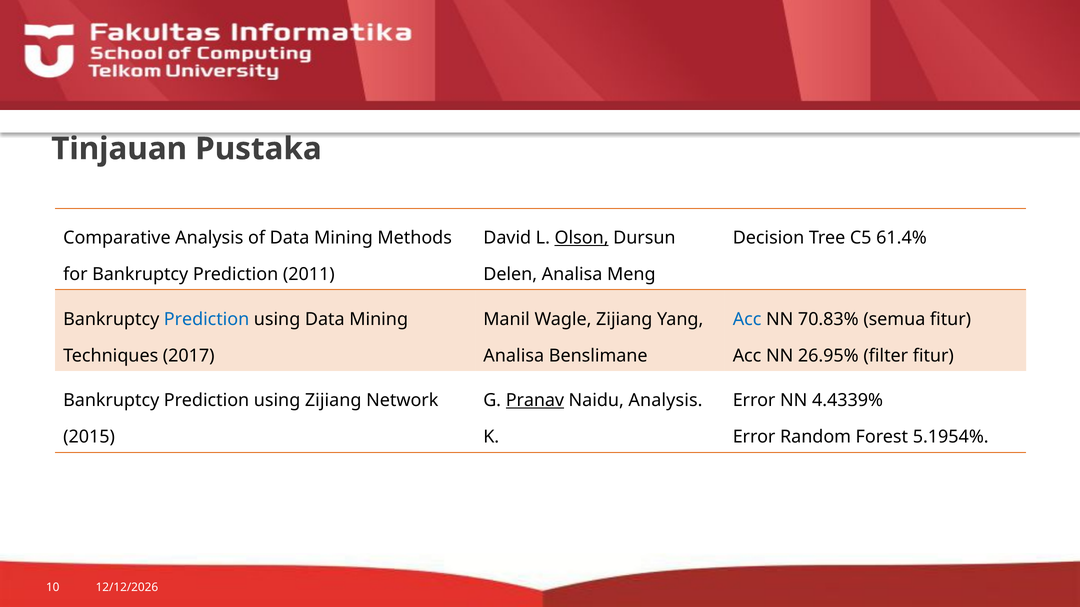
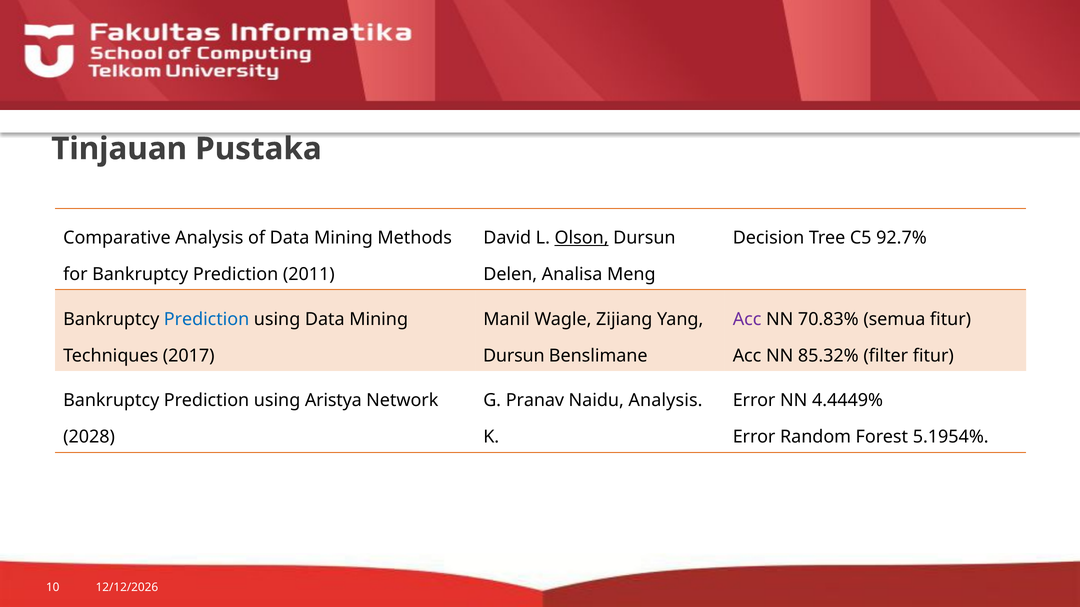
61.4%: 61.4% -> 92.7%
Acc at (747, 319) colour: blue -> purple
Analisa at (514, 356): Analisa -> Dursun
26.95%: 26.95% -> 85.32%
using Zijiang: Zijiang -> Aristya
Pranav underline: present -> none
4.4339%: 4.4339% -> 4.4449%
2015: 2015 -> 2028
